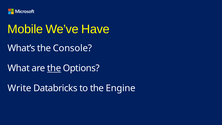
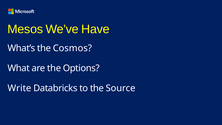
Mobile: Mobile -> Mesos
Console: Console -> Cosmos
the at (54, 68) underline: present -> none
Engine: Engine -> Source
